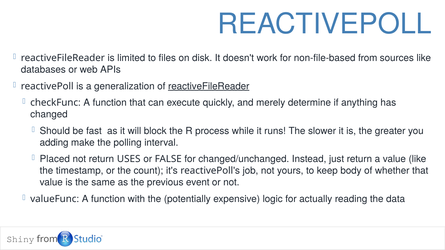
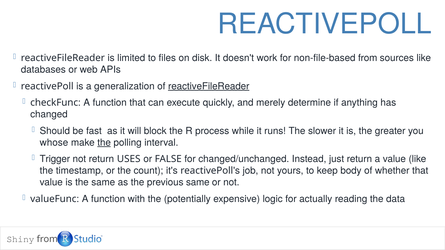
adding: adding -> whose
the at (104, 143) underline: none -> present
Placed: Placed -> Trigger
previous event: event -> same
